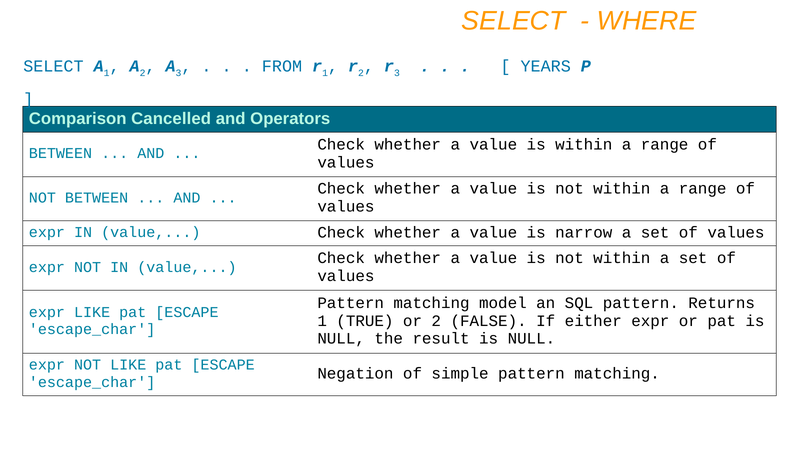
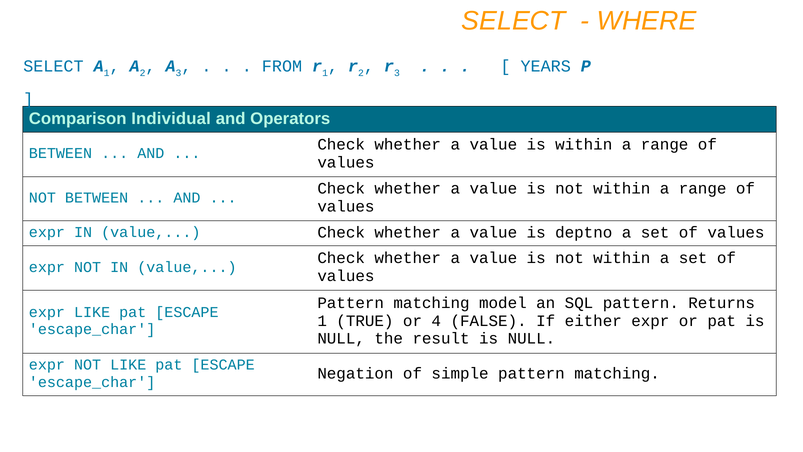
Cancelled: Cancelled -> Individual
narrow: narrow -> deptno
or 2: 2 -> 4
